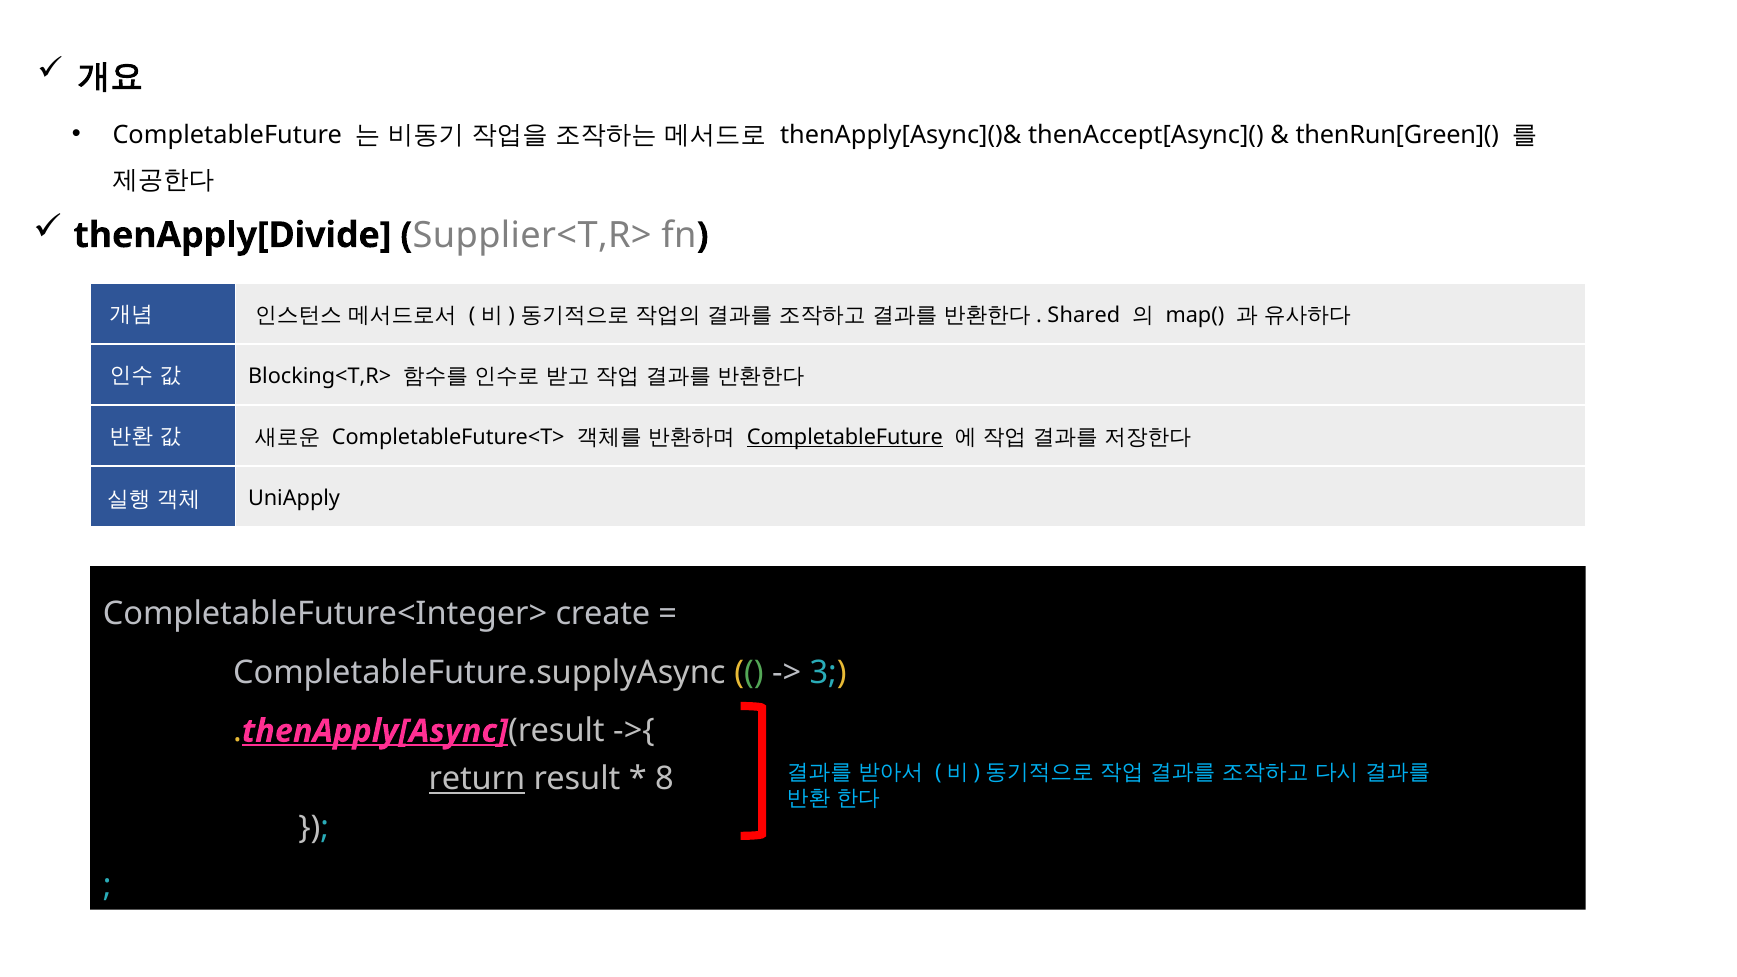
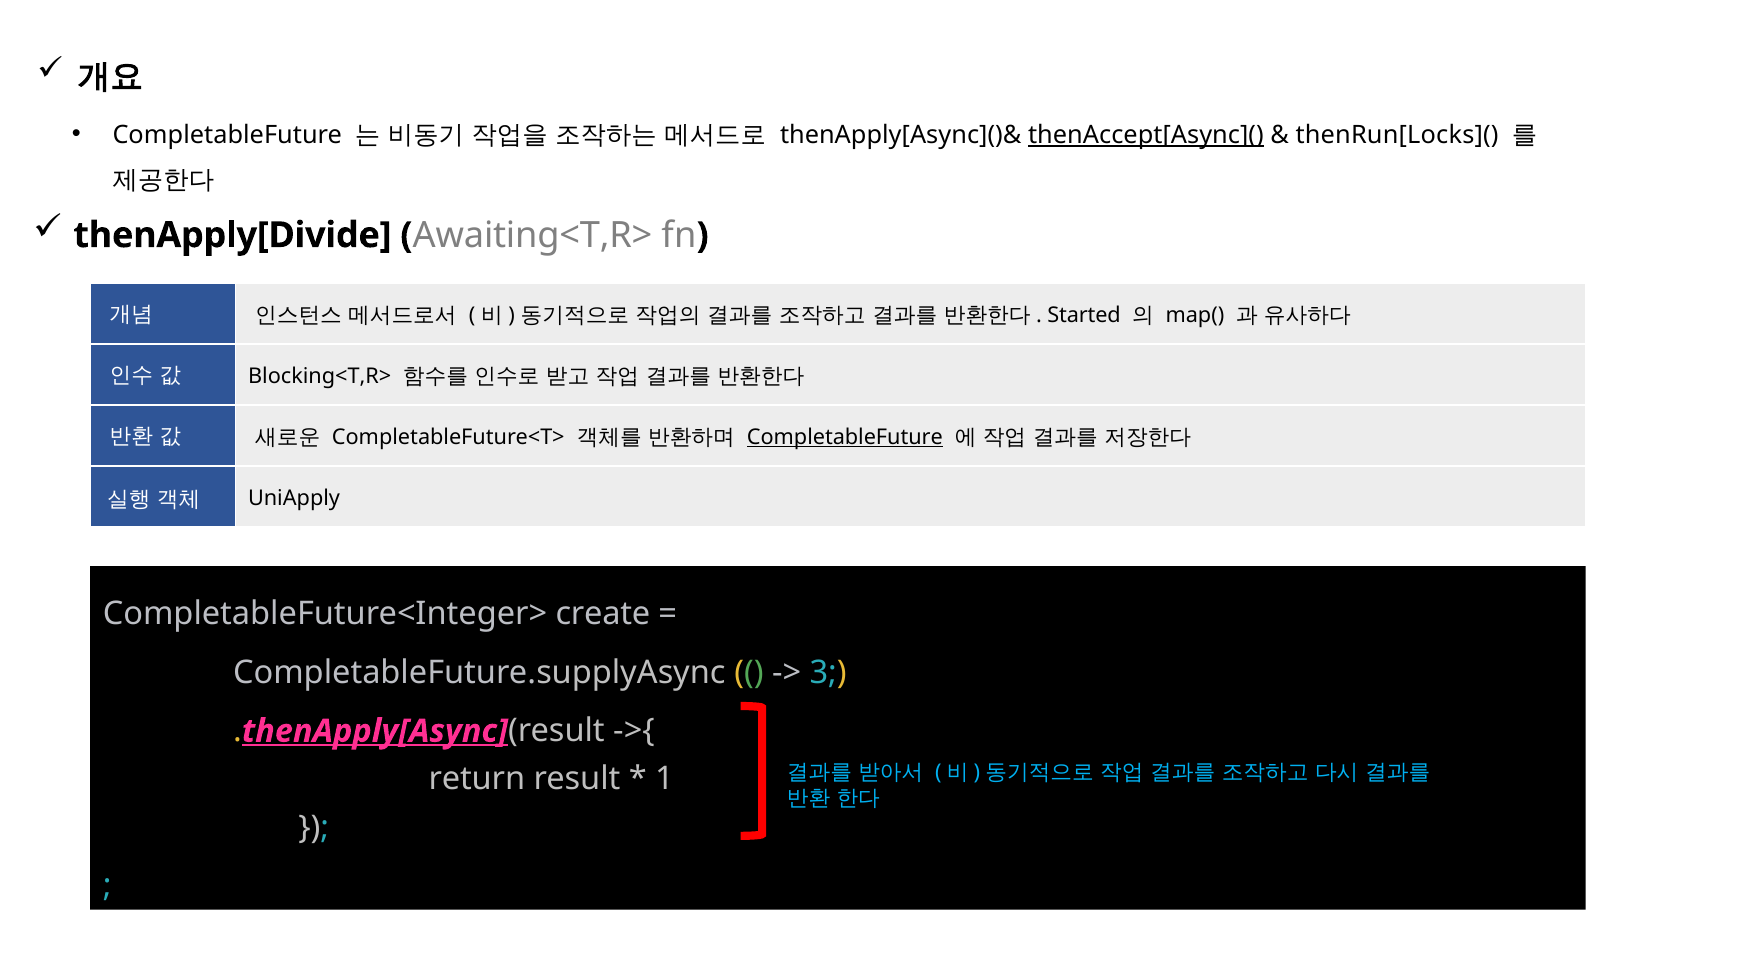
thenAccept[Async]( underline: none -> present
thenRun[Green](: thenRun[Green]( -> thenRun[Locks](
Supplier<T,R>: Supplier<T,R> -> Awaiting<T,R>
Shared: Shared -> Started
return underline: present -> none
8: 8 -> 1
